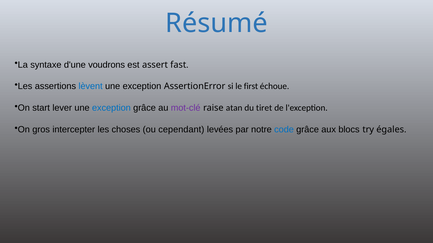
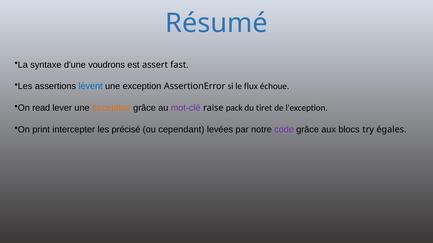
first: first -> flux
start: start -> read
exception at (111, 108) colour: blue -> orange
atan: atan -> pack
gros: gros -> print
choses: choses -> précisé
code colour: blue -> purple
